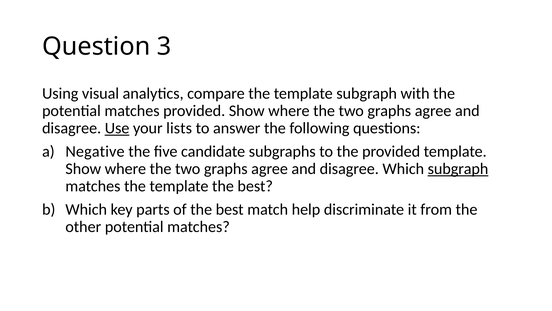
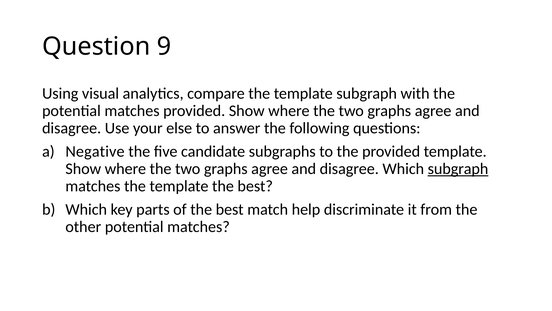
3: 3 -> 9
Use underline: present -> none
lists: lists -> else
